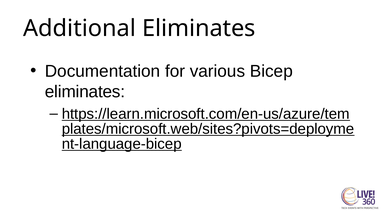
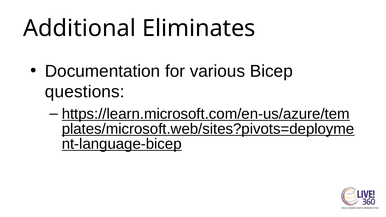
eliminates at (85, 92): eliminates -> questions
